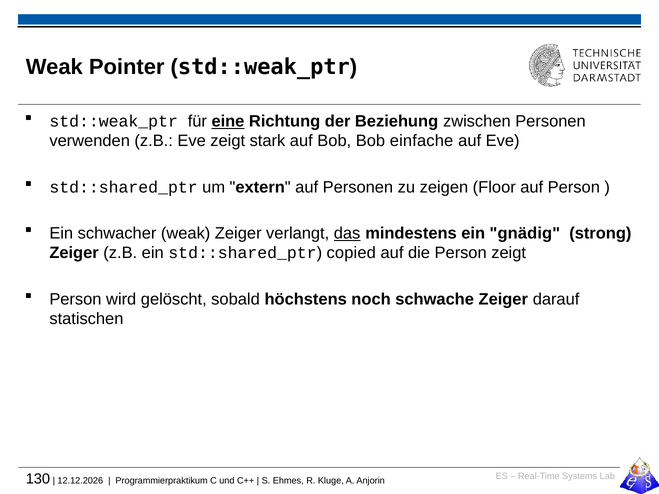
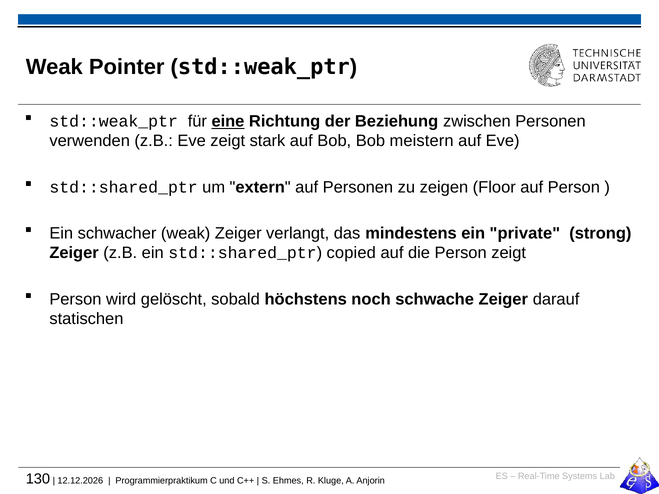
einfache: einfache -> meistern
das underline: present -> none
gnädig: gnädig -> private
